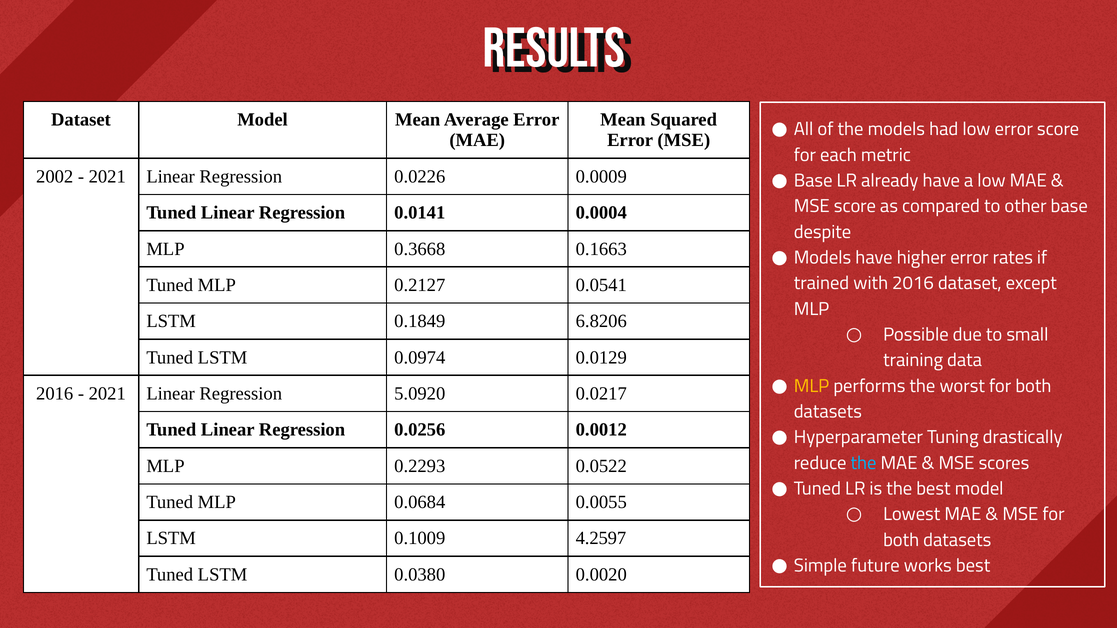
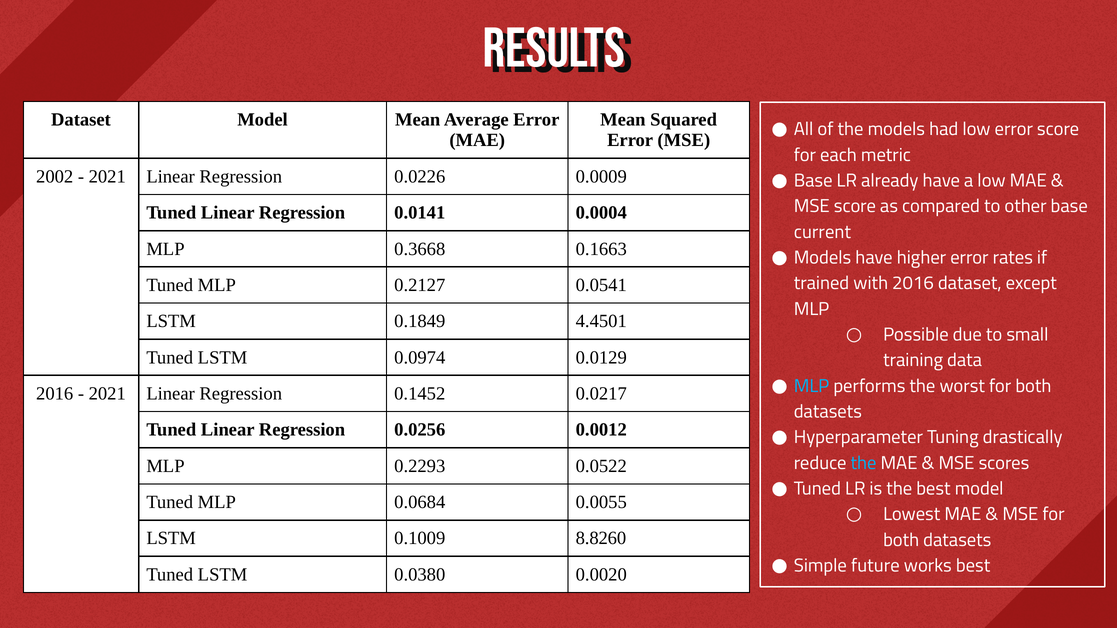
despite: despite -> current
6.8206: 6.8206 -> 4.4501
MLP at (812, 386) colour: yellow -> light blue
5.0920: 5.0920 -> 0.1452
4.2597: 4.2597 -> 8.8260
